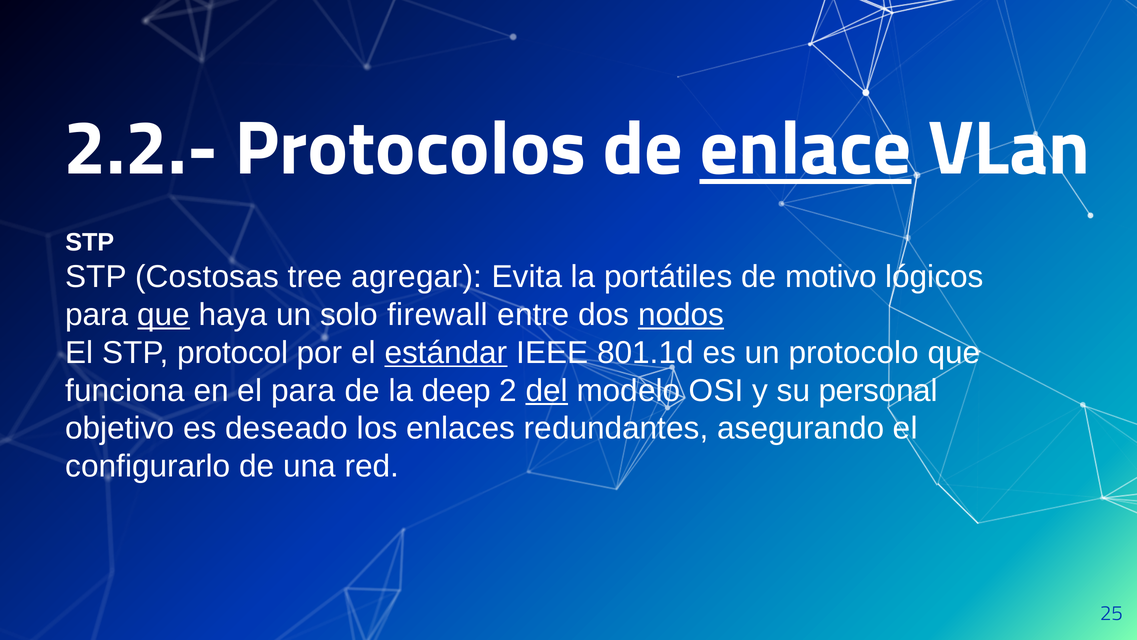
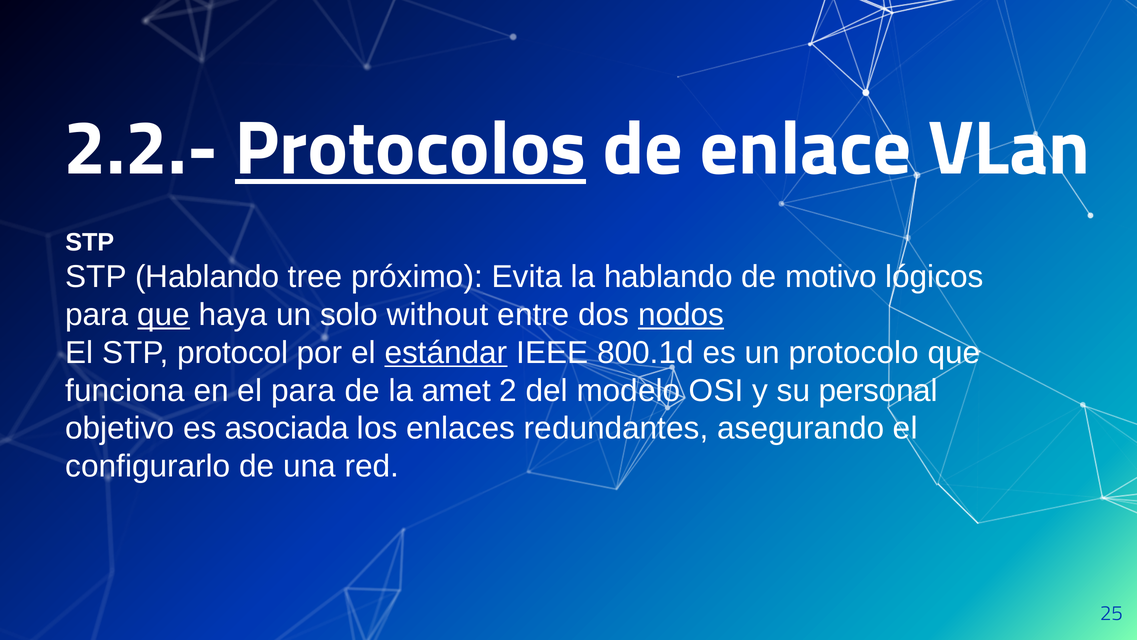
Protocolos underline: none -> present
enlace underline: present -> none
STP Costosas: Costosas -> Hablando
agregar: agregar -> próximo
la portátiles: portátiles -> hablando
firewall: firewall -> without
801.1d: 801.1d -> 800.1d
deep: deep -> amet
del underline: present -> none
deseado: deseado -> asociada
